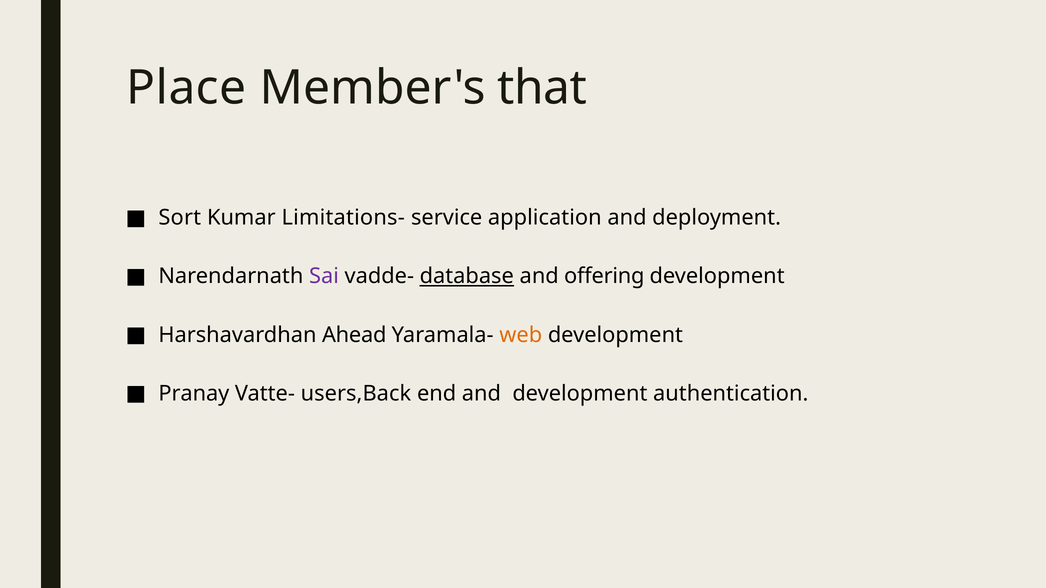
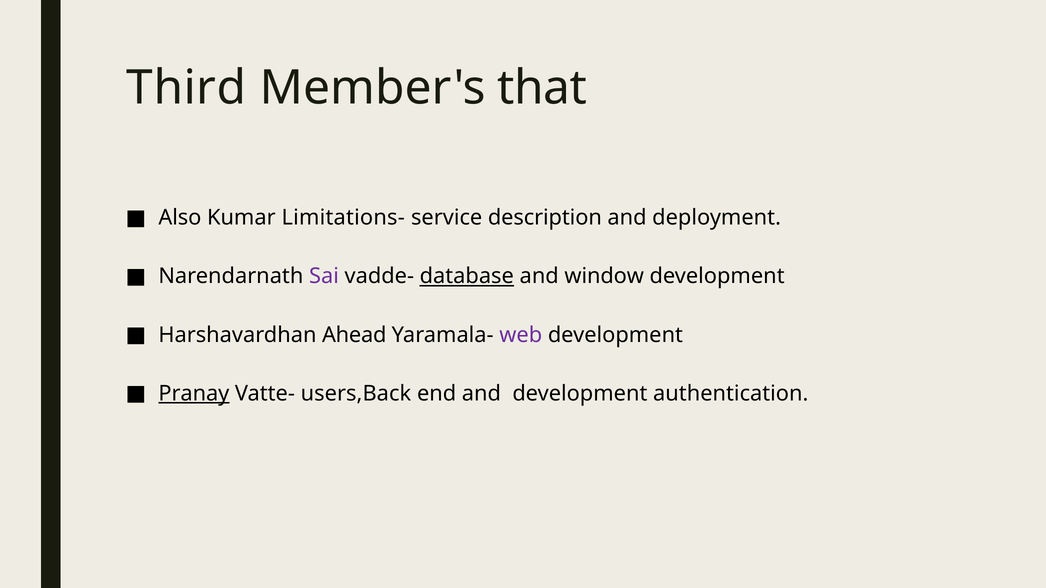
Place: Place -> Third
Sort: Sort -> Also
application: application -> description
offering: offering -> window
web colour: orange -> purple
Pranay underline: none -> present
